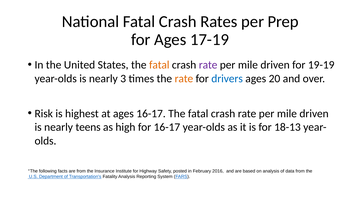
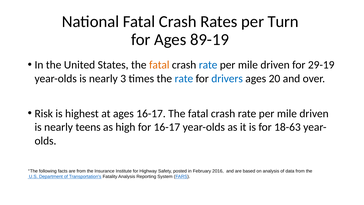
Prep: Prep -> Turn
17-19: 17-19 -> 89-19
rate at (208, 65) colour: purple -> blue
19-19: 19-19 -> 29-19
rate at (184, 79) colour: orange -> blue
18-13: 18-13 -> 18-63
